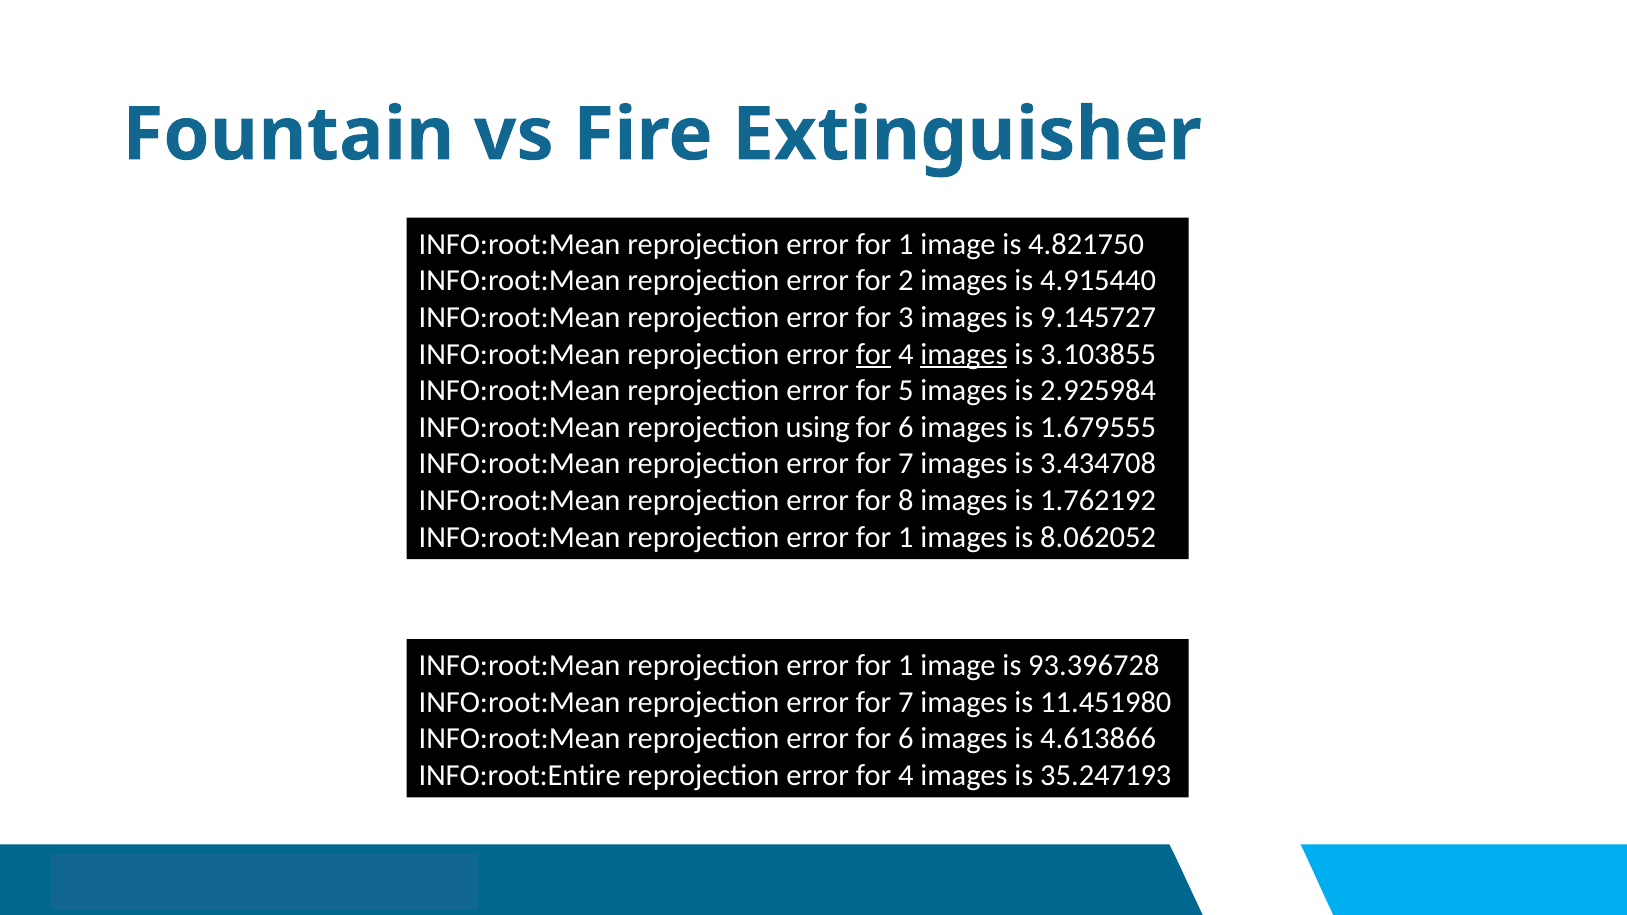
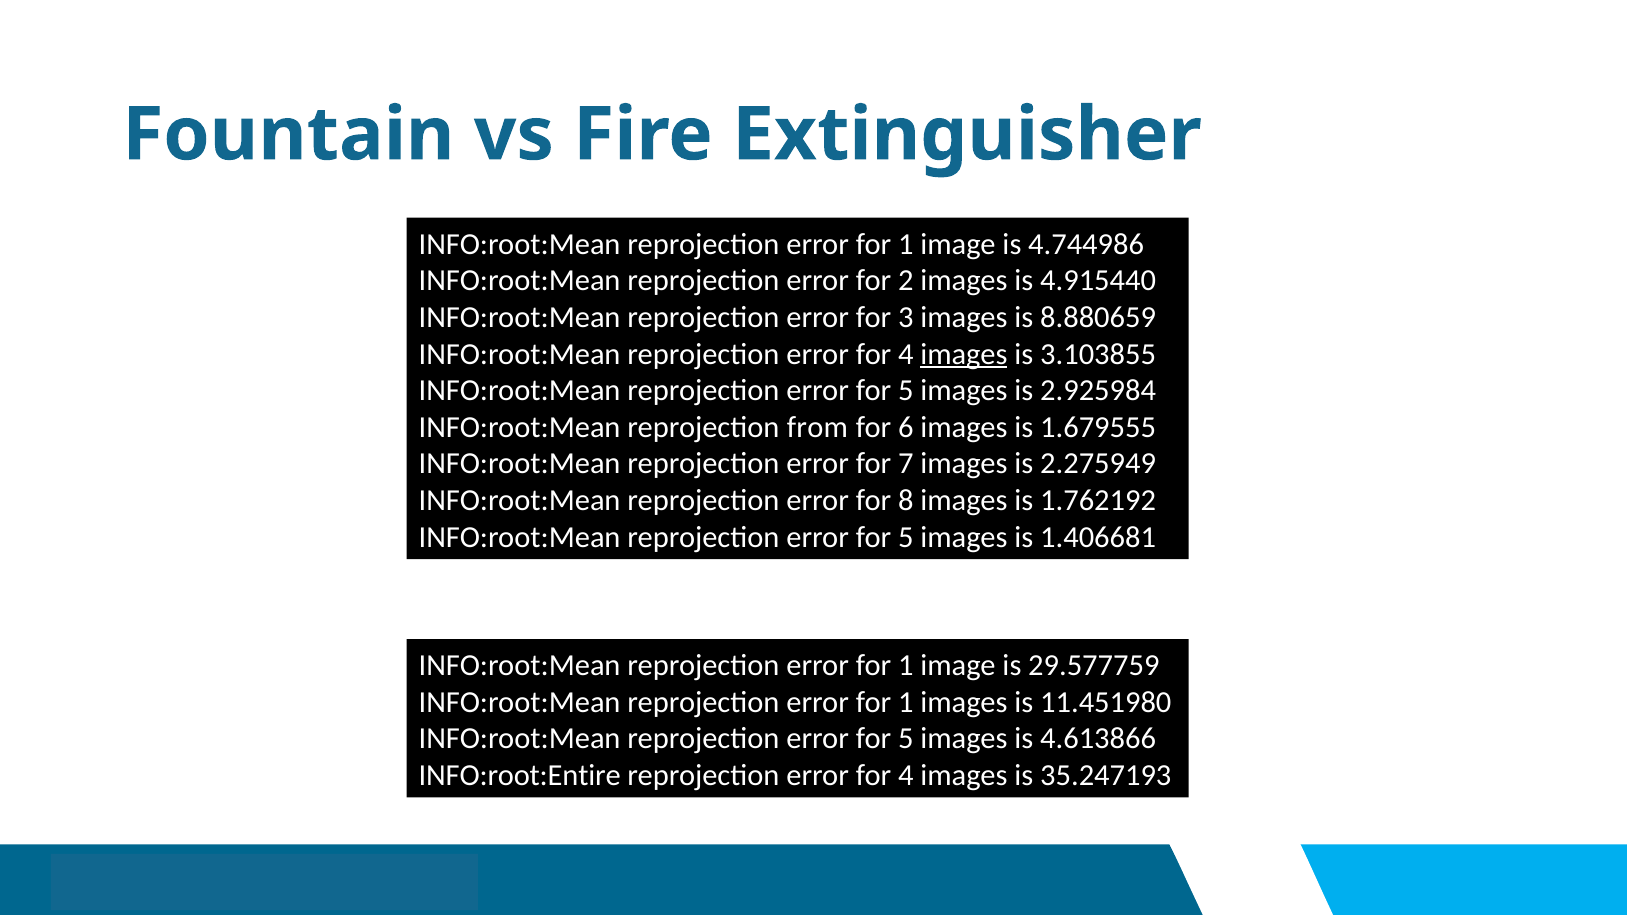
4.821750: 4.821750 -> 4.744986
9.145727: 9.145727 -> 8.880659
for at (874, 354) underline: present -> none
using: using -> from
3.434708: 3.434708 -> 2.275949
1 at (906, 537): 1 -> 5
8.062052: 8.062052 -> 1.406681
93.396728: 93.396728 -> 29.577759
7 at (906, 702): 7 -> 1
6 at (906, 739): 6 -> 5
